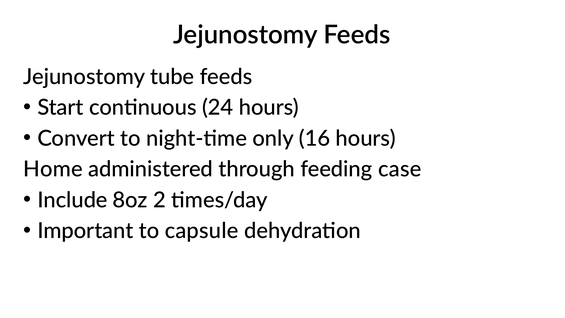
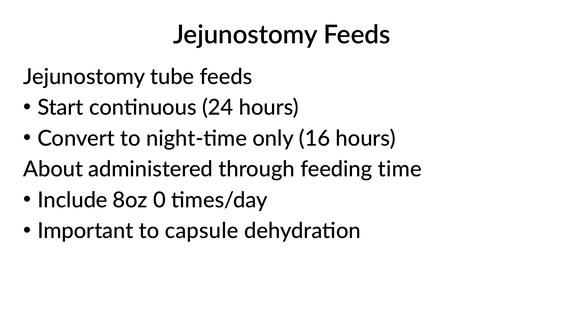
Home: Home -> About
case: case -> time
2: 2 -> 0
